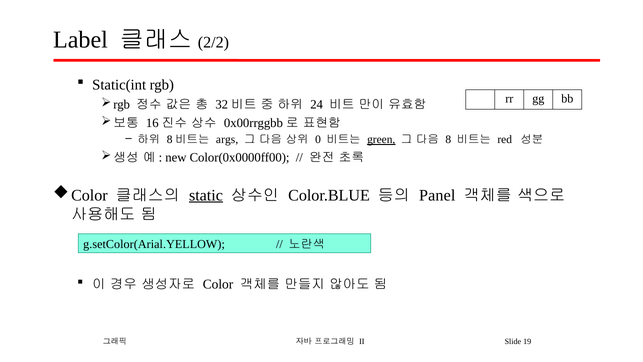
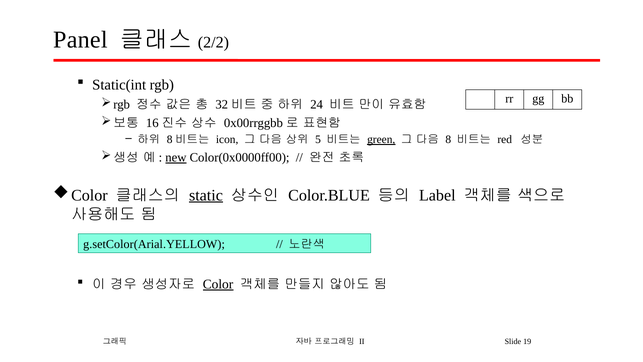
Label: Label -> Panel
args: args -> icon
0: 0 -> 5
new underline: none -> present
Panel: Panel -> Label
Color underline: none -> present
